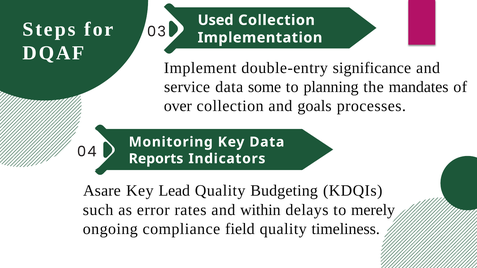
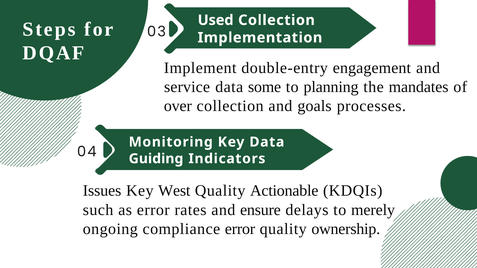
significance: significance -> engagement
Reports: Reports -> Guiding
Asare: Asare -> Issues
Lead: Lead -> West
Budgeting: Budgeting -> Actionable
within: within -> ensure
compliance field: field -> error
timeliness: timeliness -> ownership
